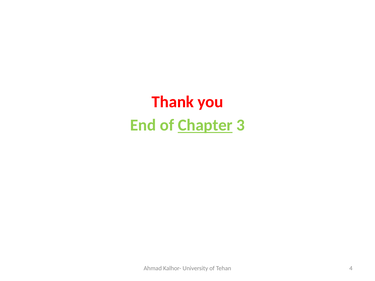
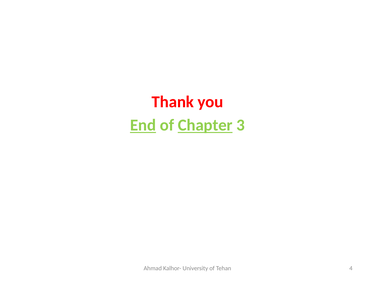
End underline: none -> present
